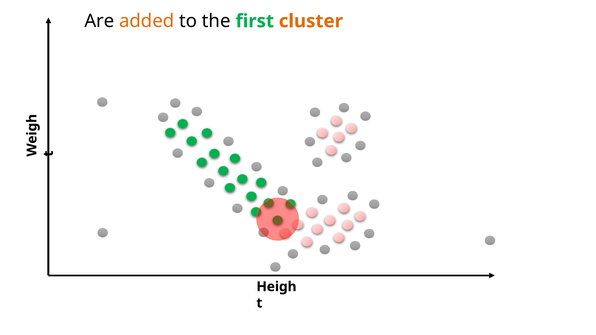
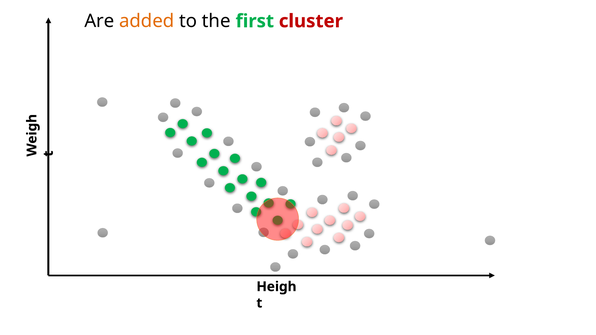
cluster colour: orange -> red
